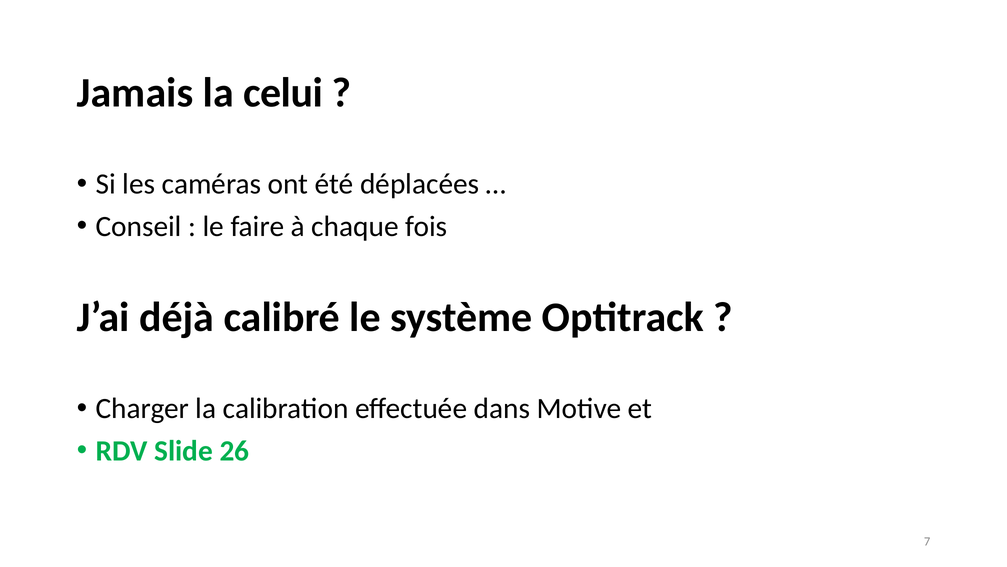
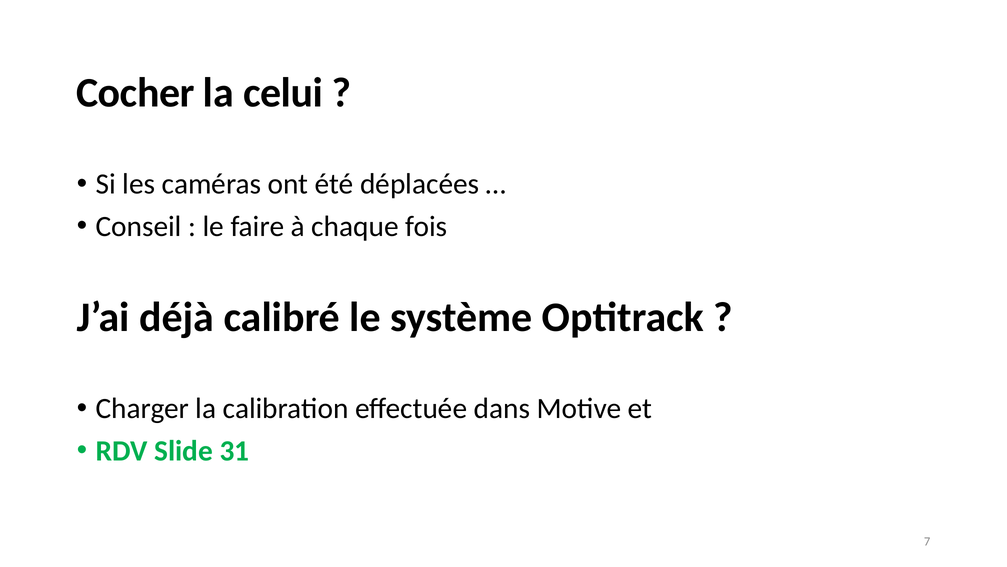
Jamais: Jamais -> Cocher
26: 26 -> 31
